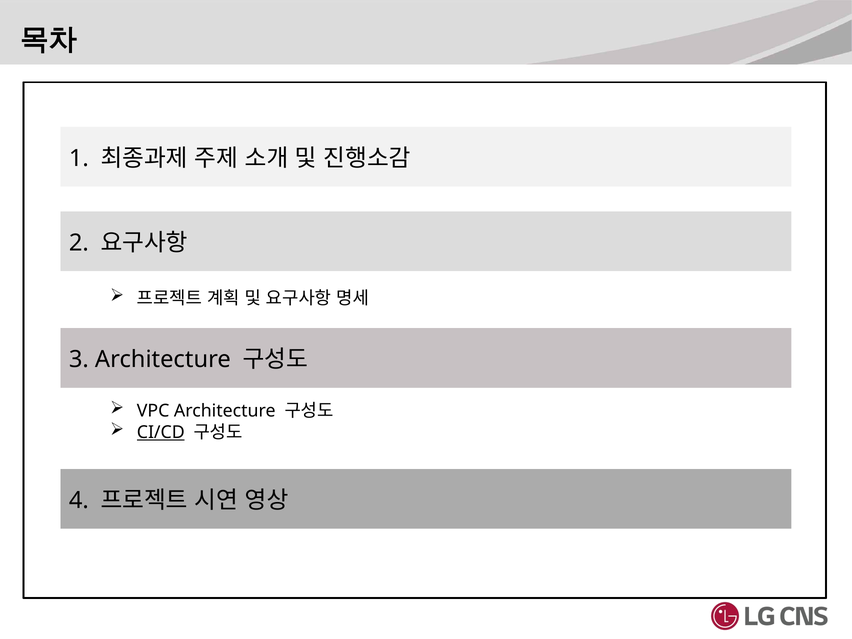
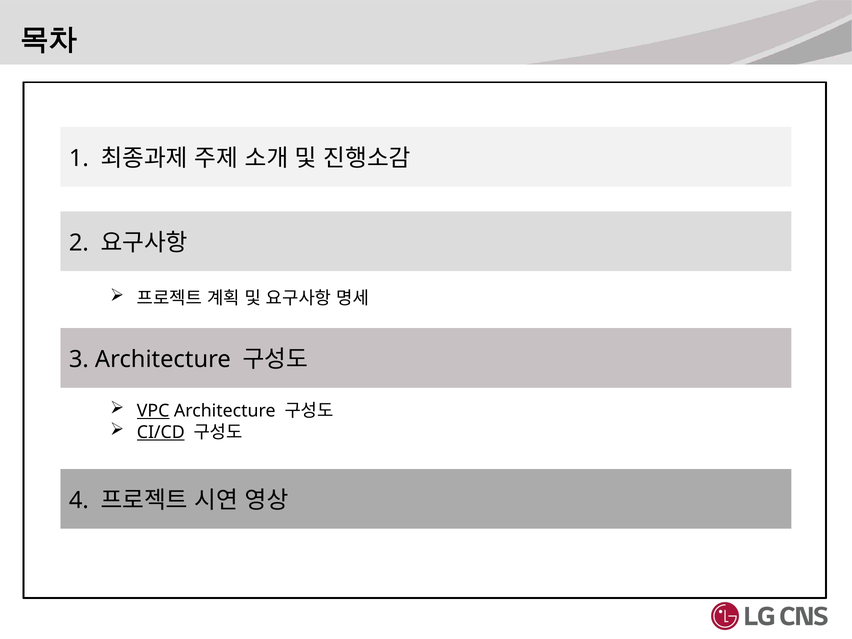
VPC underline: none -> present
